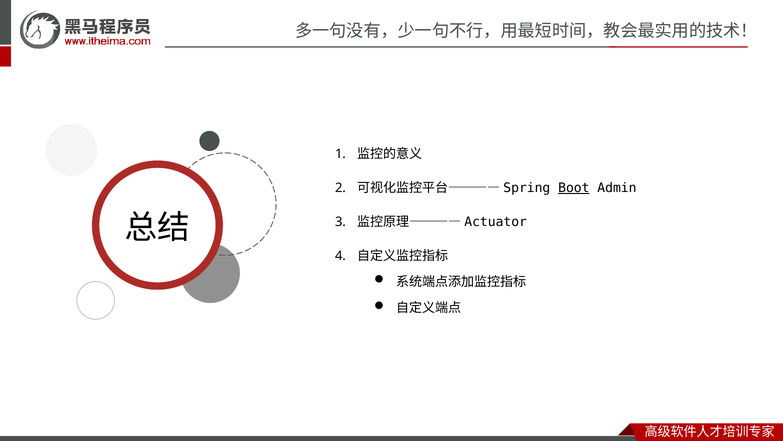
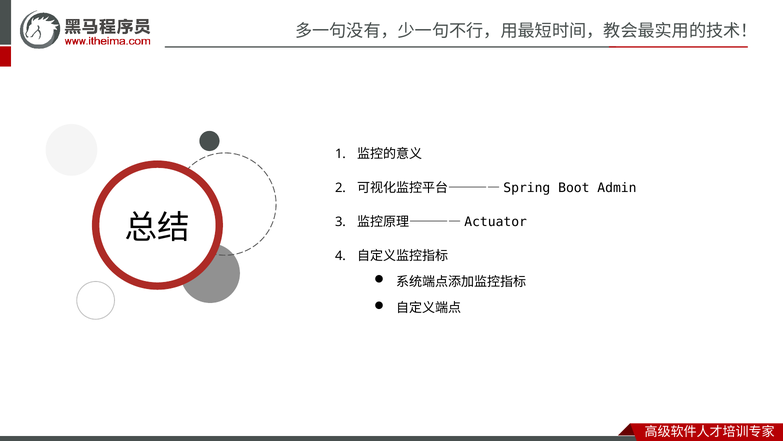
Boot underline: present -> none
